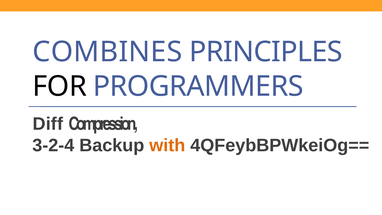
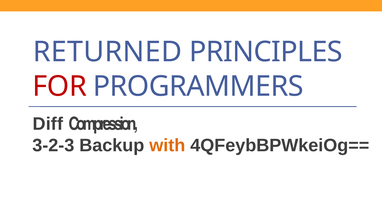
COMBINES: COMBINES -> RETURNED
FOR colour: black -> red
3-2-4: 3-2-4 -> 3-2-3
